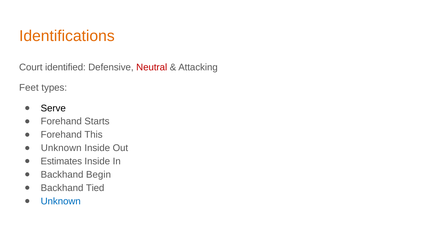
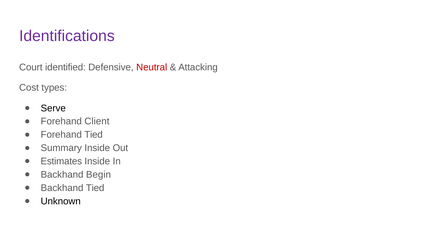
Identifications colour: orange -> purple
Feet: Feet -> Cost
Starts: Starts -> Client
Forehand This: This -> Tied
Unknown at (61, 148): Unknown -> Summary
Unknown at (61, 201) colour: blue -> black
